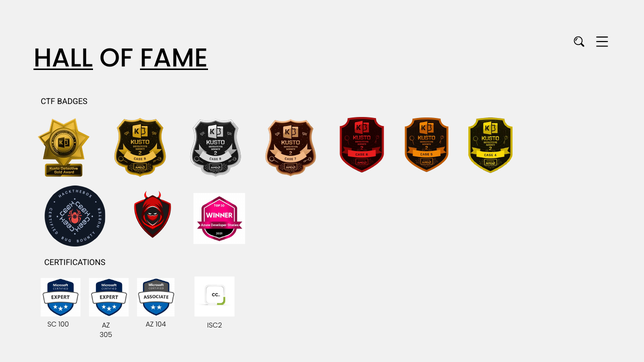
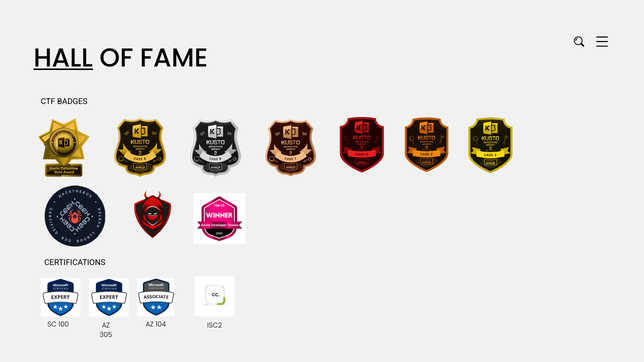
FAME underline: present -> none
